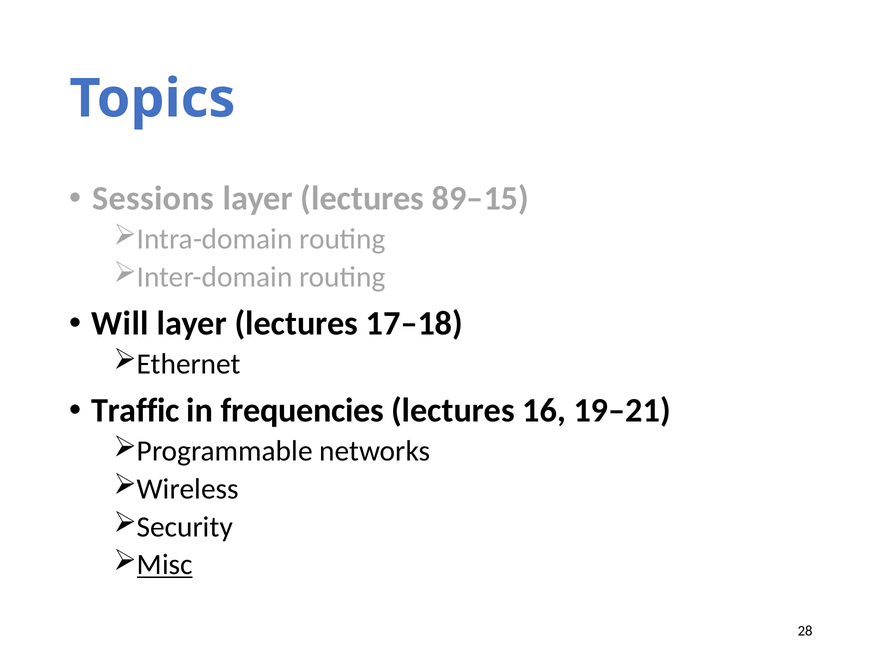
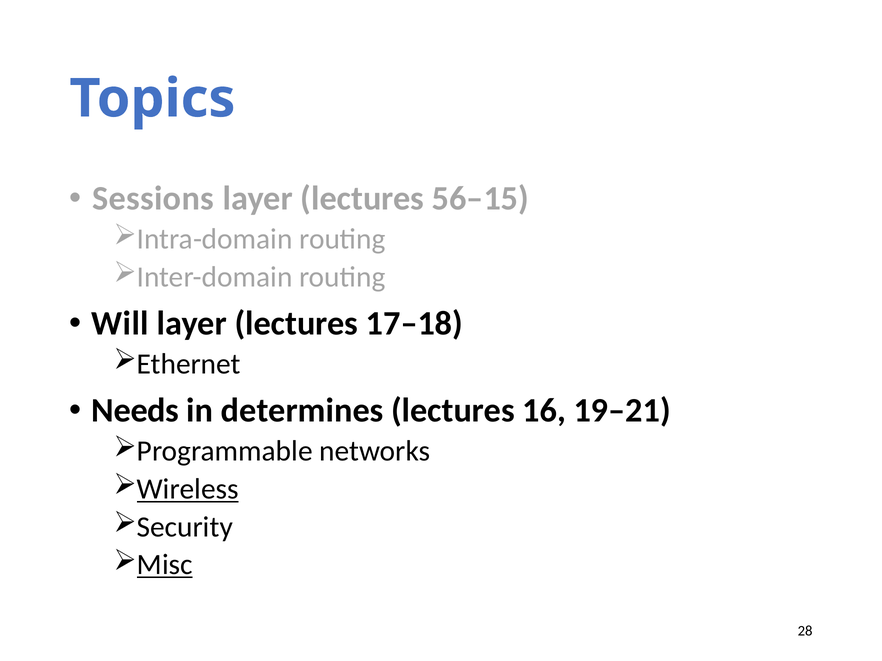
89–15: 89–15 -> 56–15
Traffic: Traffic -> Needs
frequencies: frequencies -> determines
Wireless underline: none -> present
